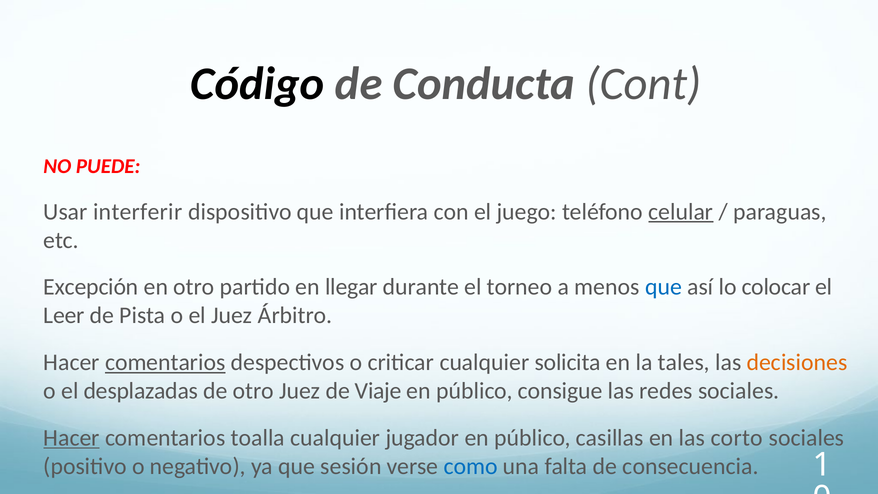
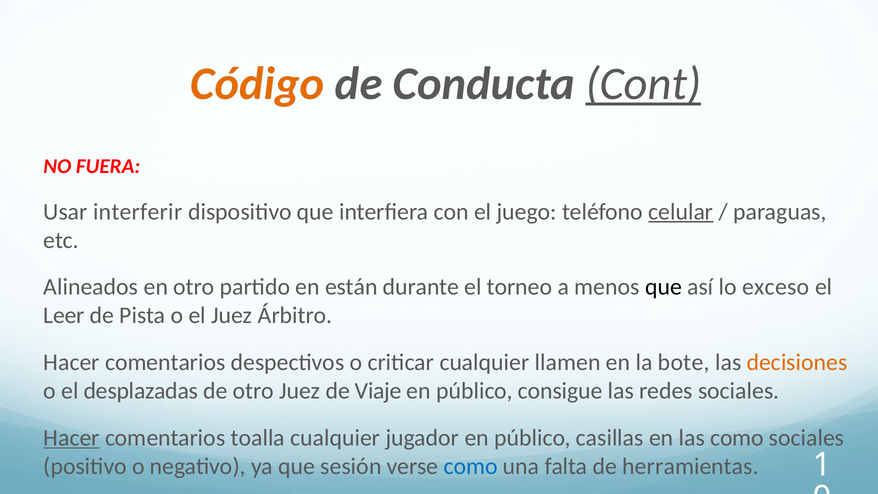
Código colour: black -> orange
Cont underline: none -> present
PUEDE: PUEDE -> FUERA
Excepción: Excepción -> Alineados
llegar: llegar -> están
que at (663, 287) colour: blue -> black
colocar: colocar -> exceso
comentarios at (165, 362) underline: present -> none
solicita: solicita -> llamen
tales: tales -> bote
las corto: corto -> como
consecuencia: consecuencia -> herramientas
